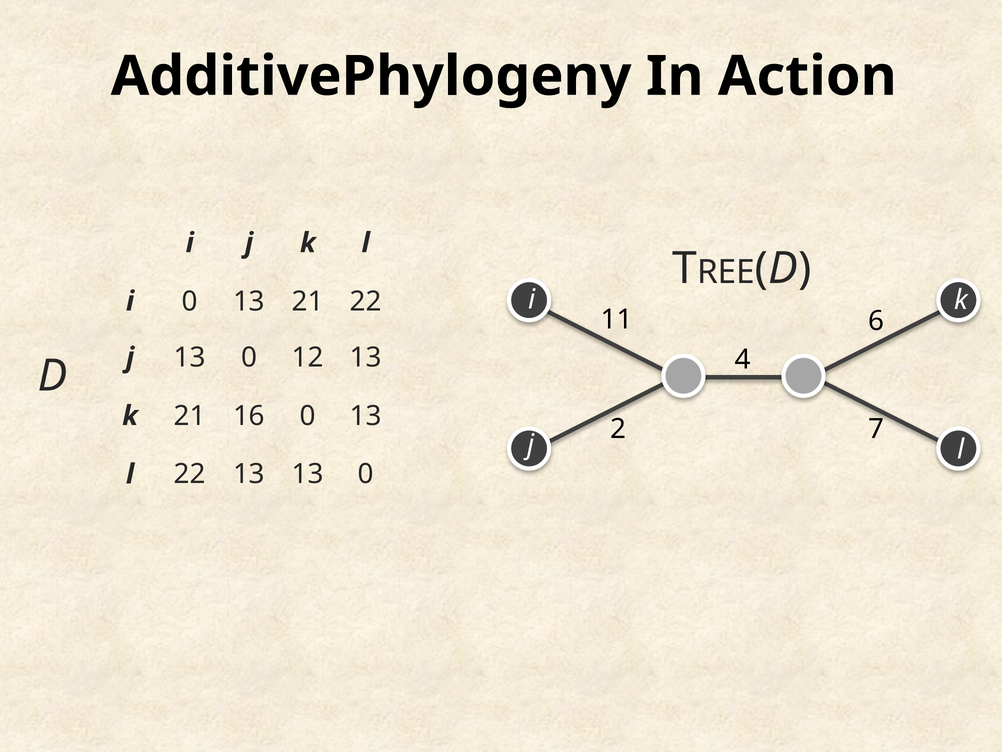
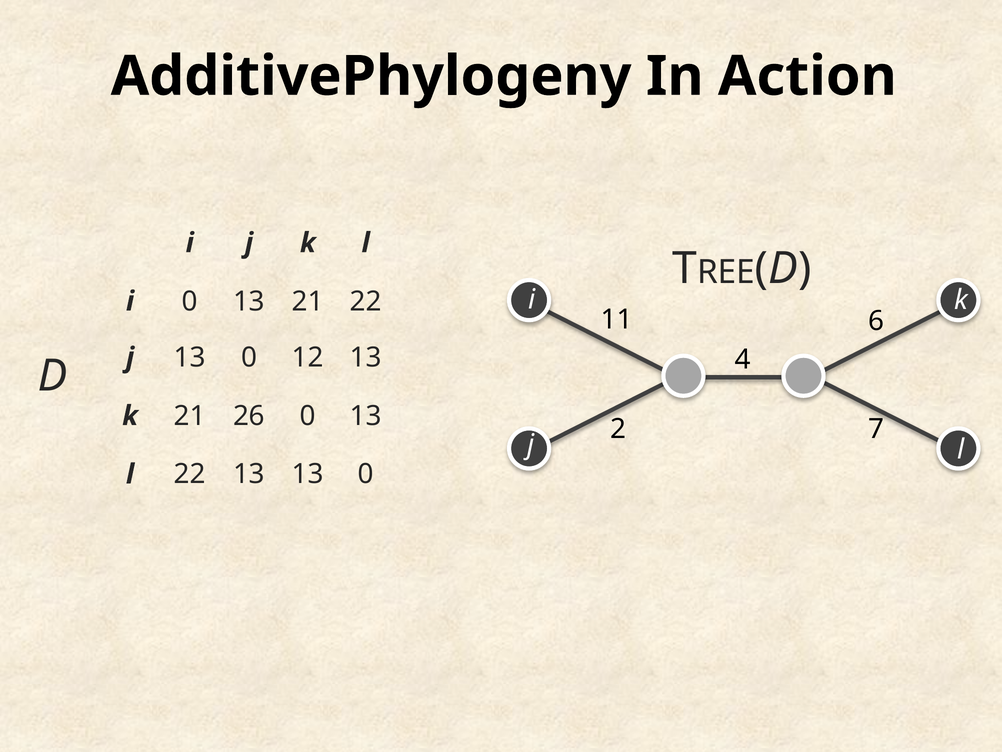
16: 16 -> 26
